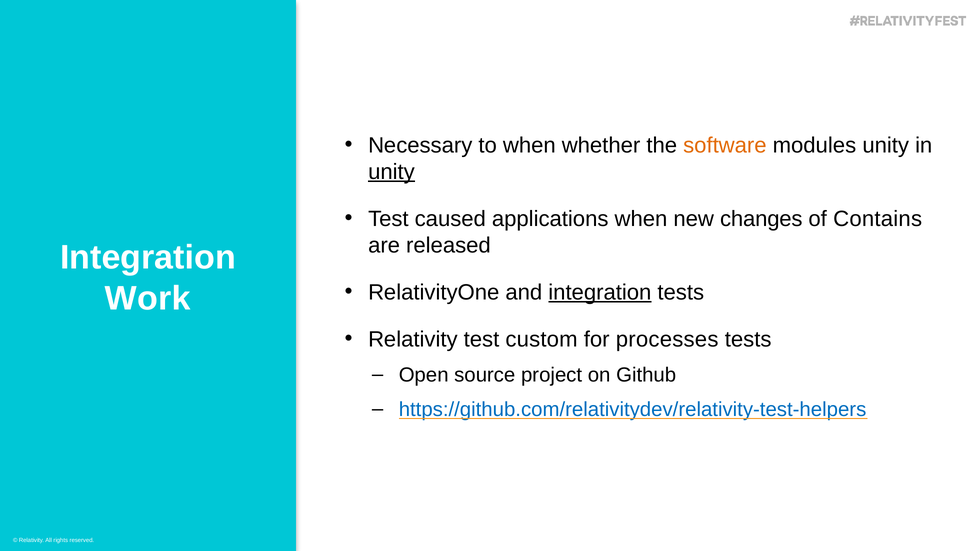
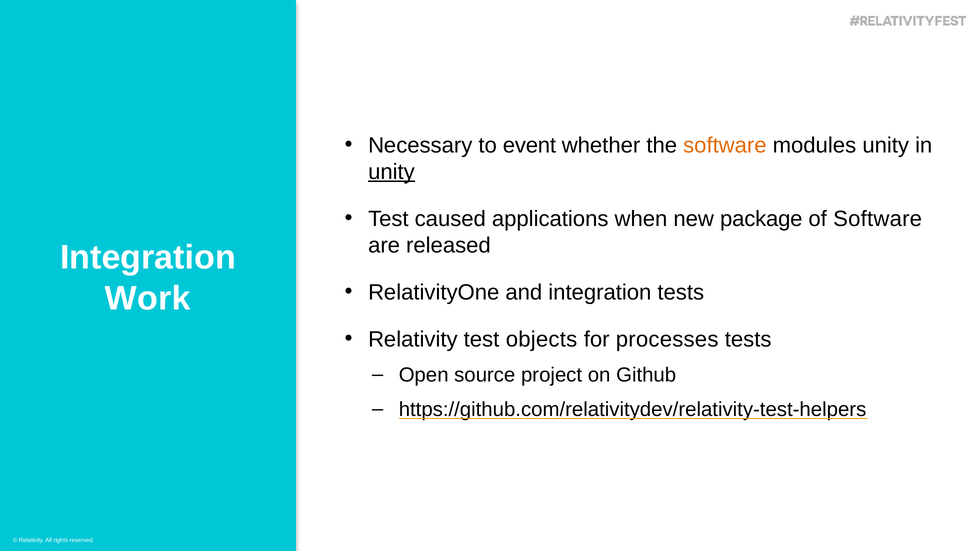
to when: when -> event
changes: changes -> package
of Contains: Contains -> Software
integration at (600, 292) underline: present -> none
custom: custom -> objects
https://github.com/relativitydev/relativity-test-helpers colour: blue -> black
